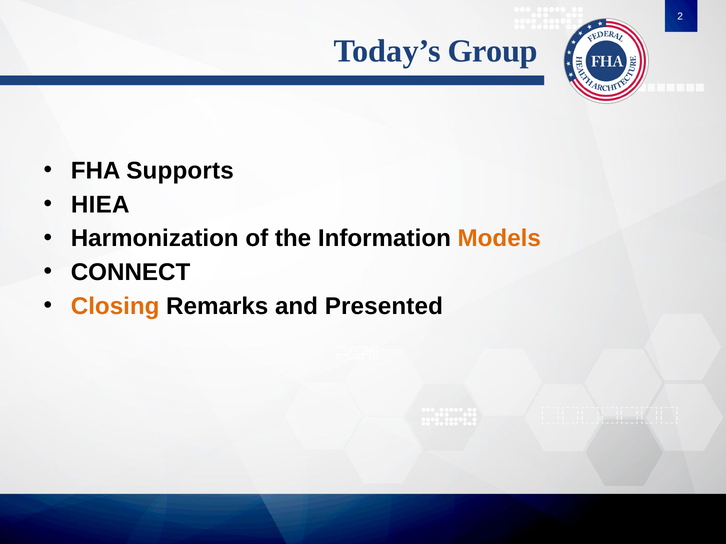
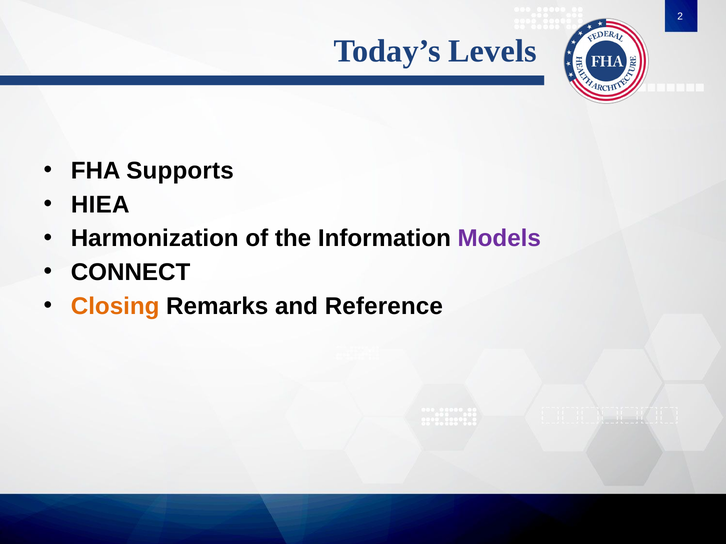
Group: Group -> Levels
Models colour: orange -> purple
Presented: Presented -> Reference
